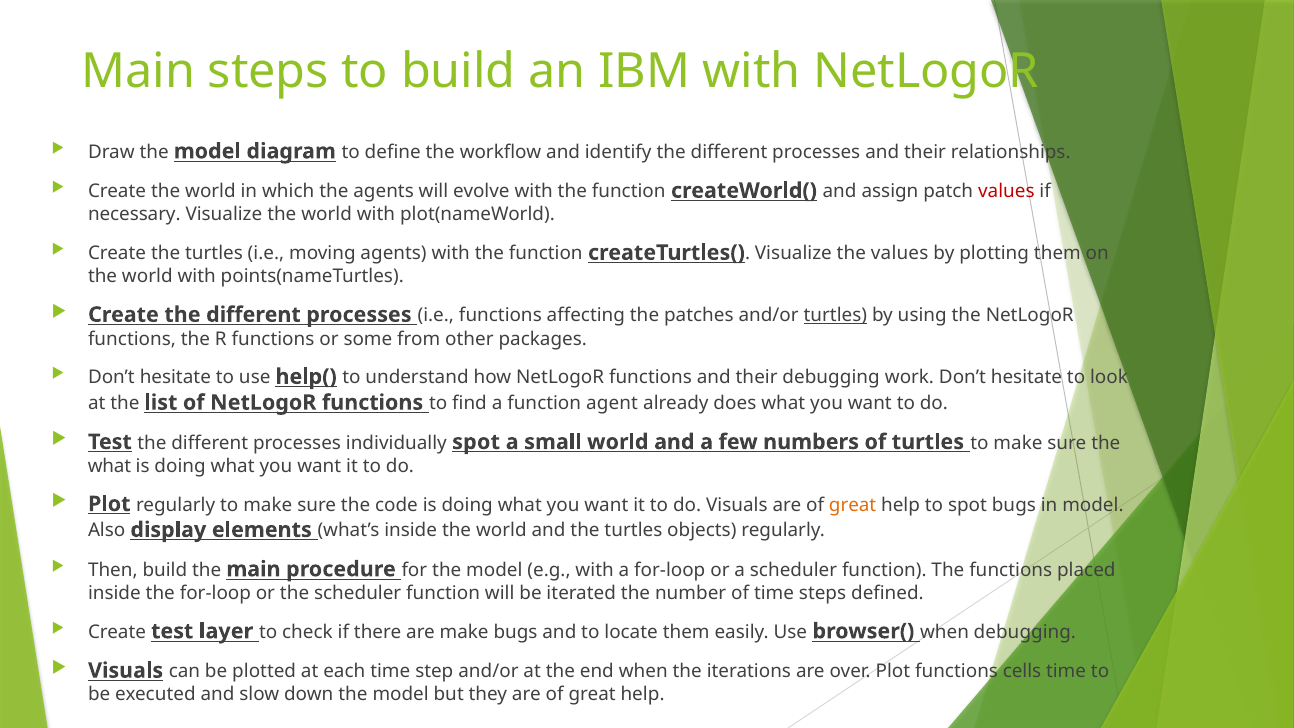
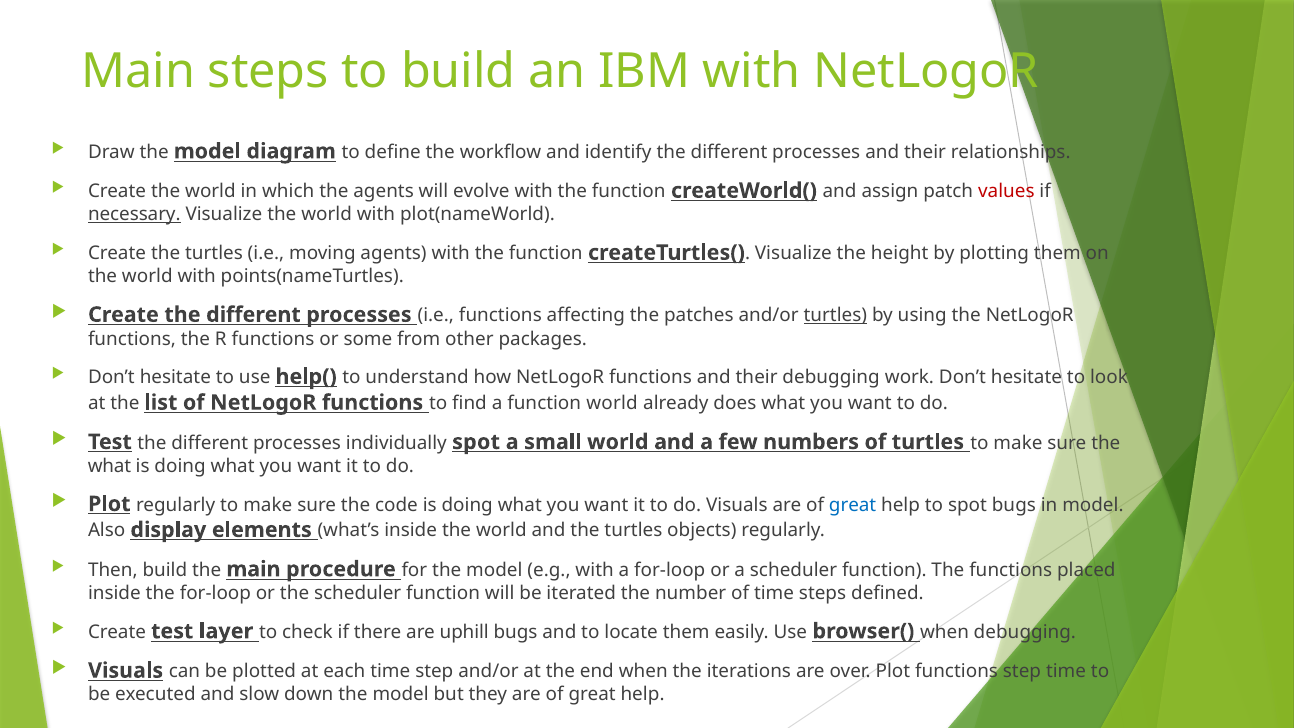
necessary underline: none -> present
the values: values -> height
function agent: agent -> world
great at (853, 505) colour: orange -> blue
are make: make -> uphill
functions cells: cells -> step
